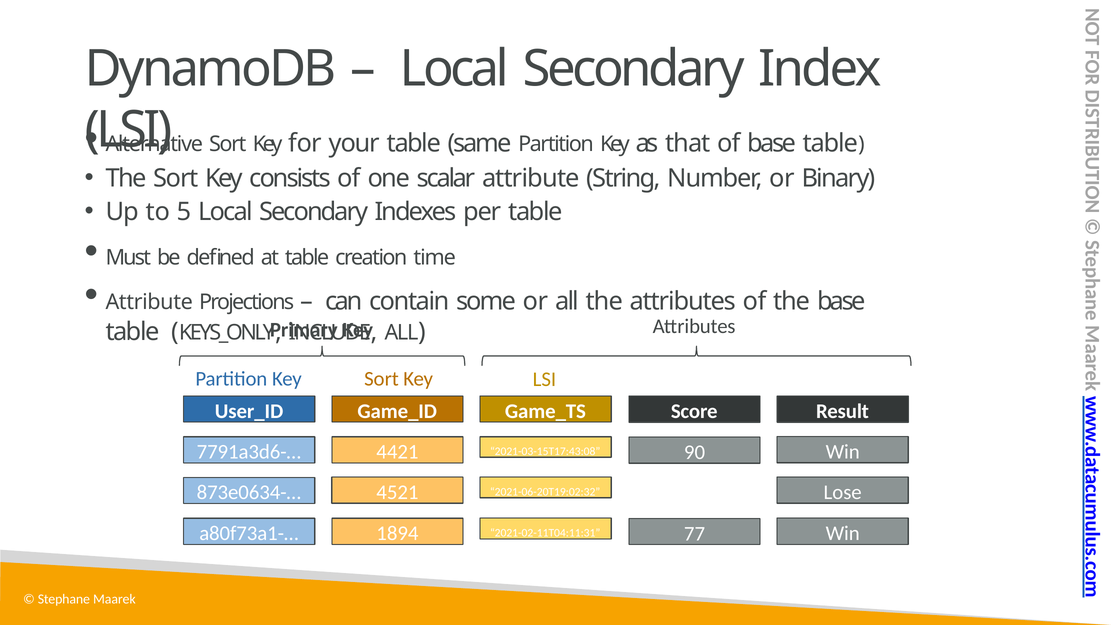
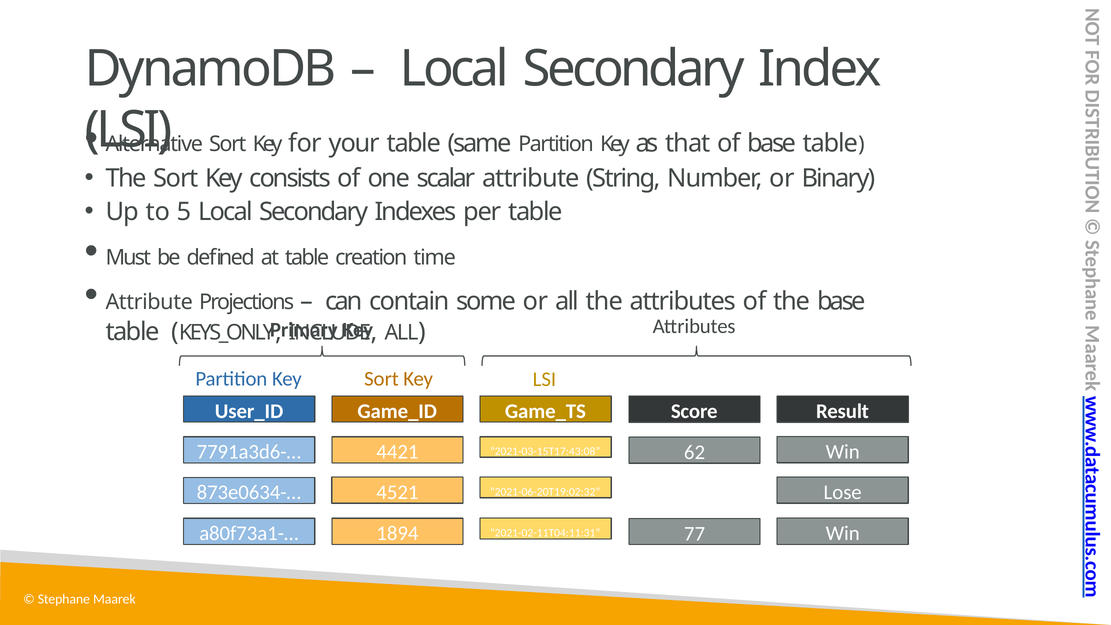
90: 90 -> 62
